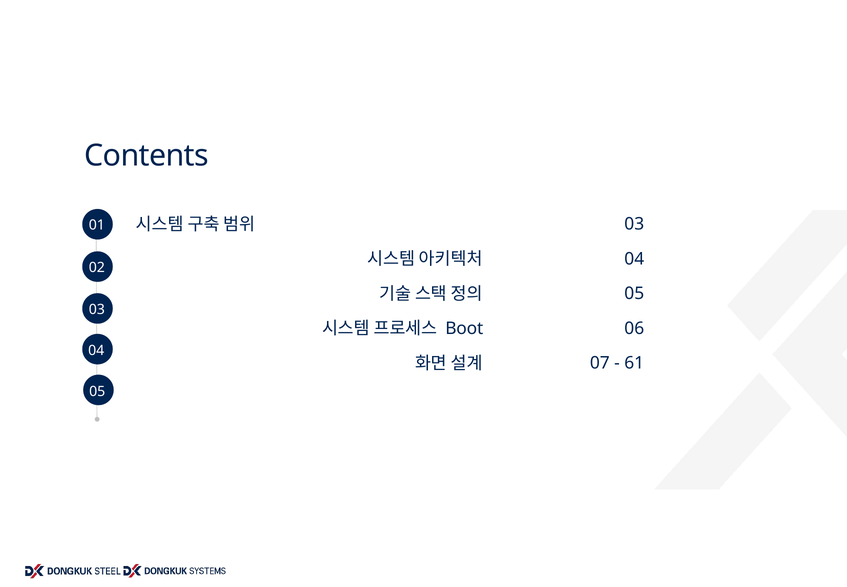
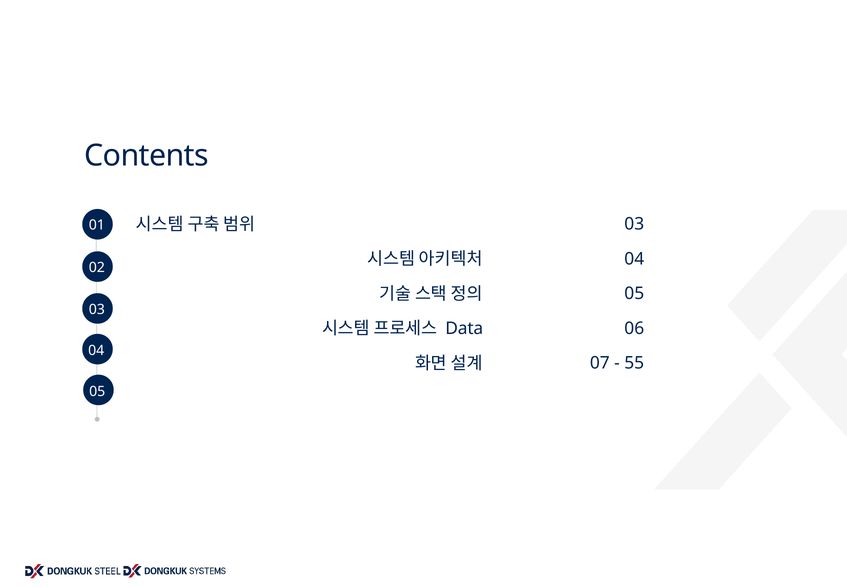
Boot: Boot -> Data
61: 61 -> 55
